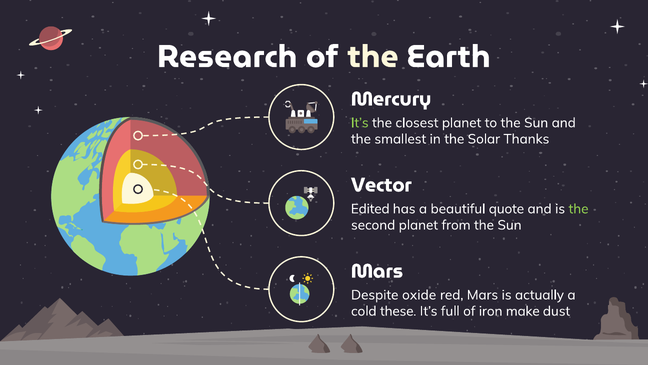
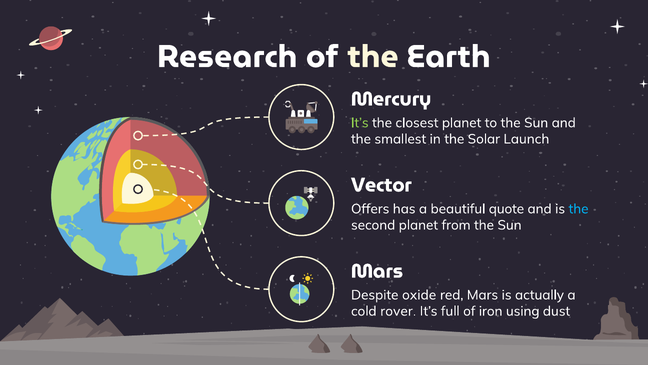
Thanks: Thanks -> Launch
Edited: Edited -> Offers
the at (579, 209) colour: light green -> light blue
these: these -> rover
make: make -> using
